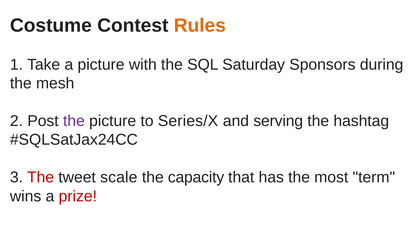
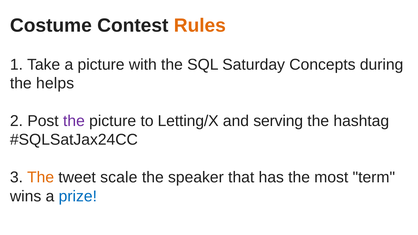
Sponsors: Sponsors -> Concepts
mesh: mesh -> helps
Series/X: Series/X -> Letting/X
The at (41, 177) colour: red -> orange
capacity: capacity -> speaker
prize colour: red -> blue
